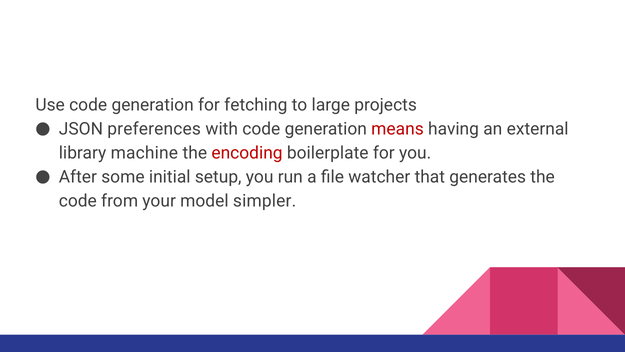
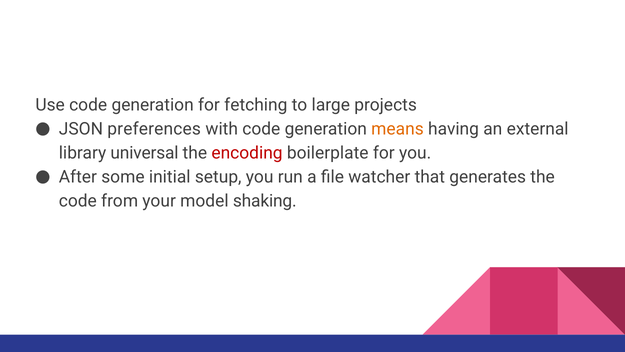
means colour: red -> orange
machine: machine -> universal
simpler: simpler -> shaking
